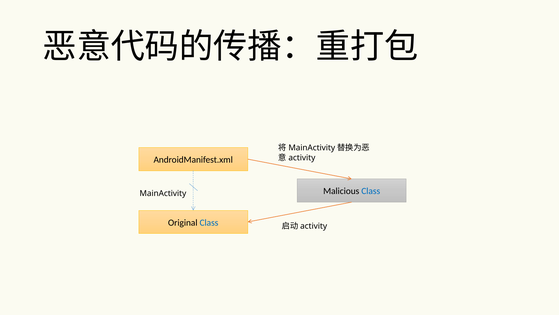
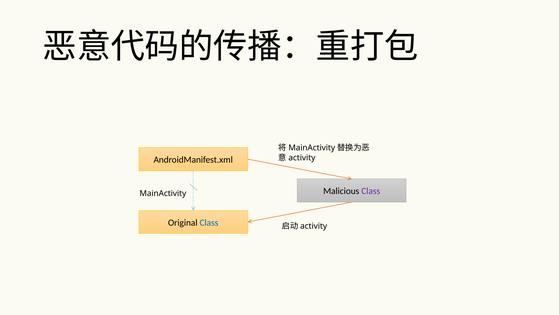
Class at (371, 191) colour: blue -> purple
